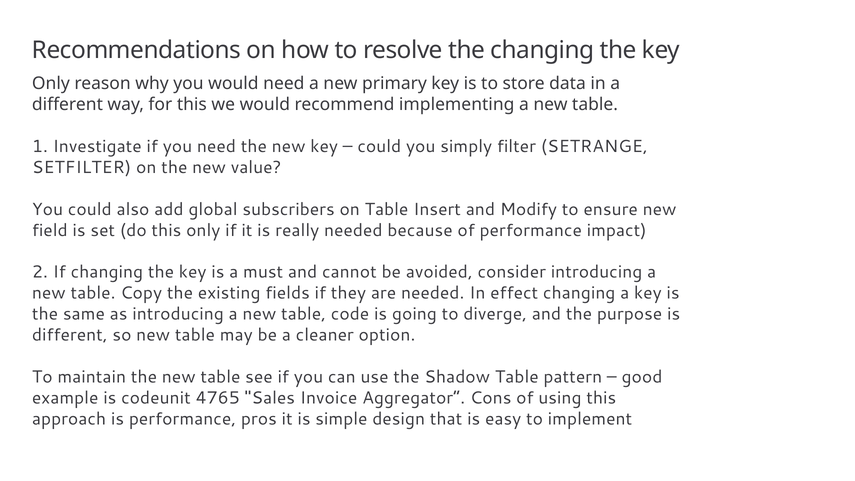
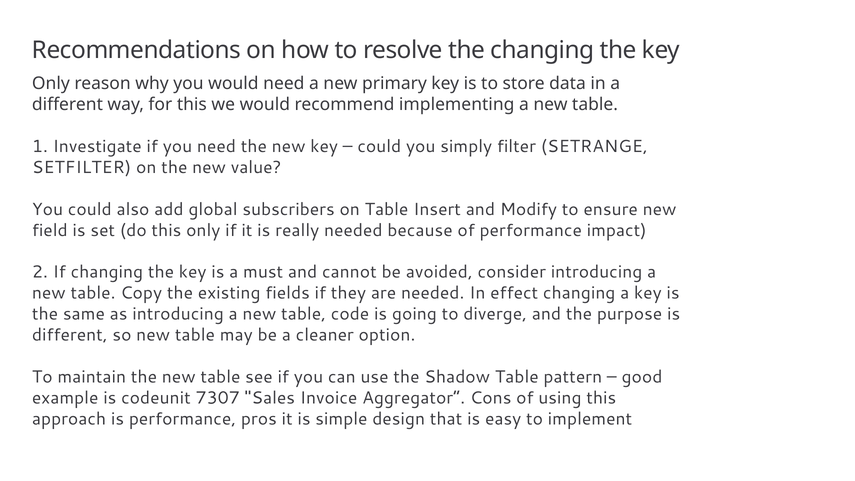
4765: 4765 -> 7307
